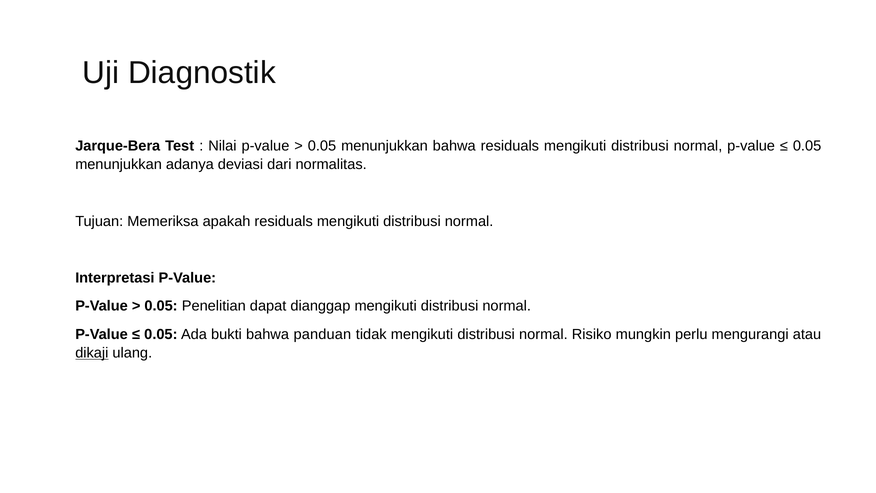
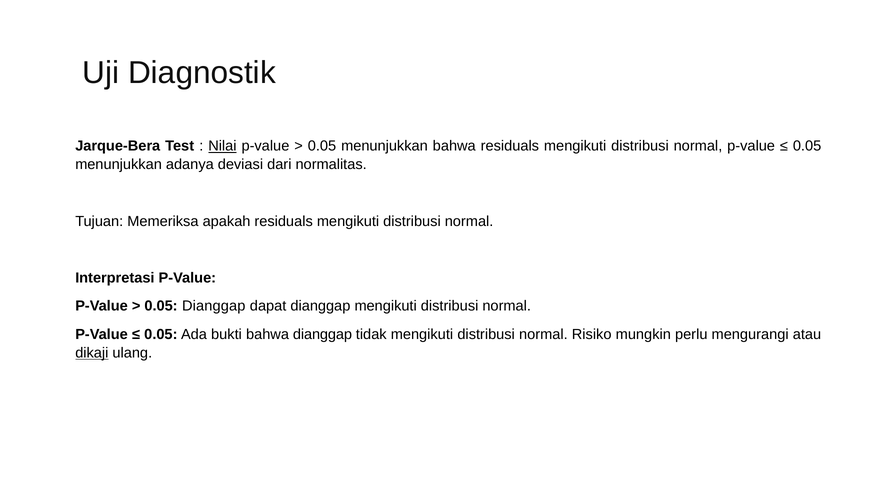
Nilai underline: none -> present
0.05 Penelitian: Penelitian -> Dianggap
bahwa panduan: panduan -> dianggap
